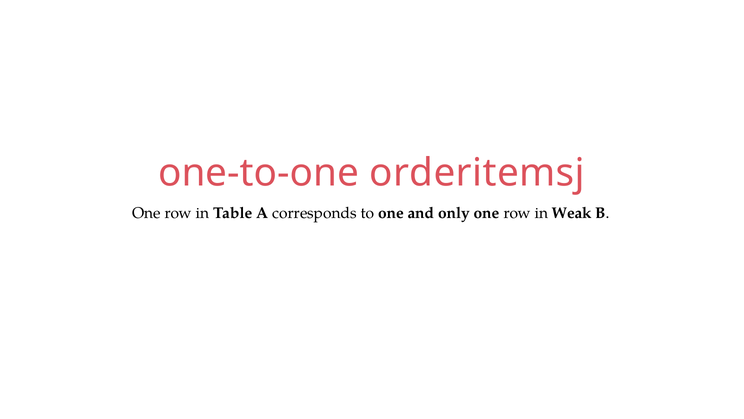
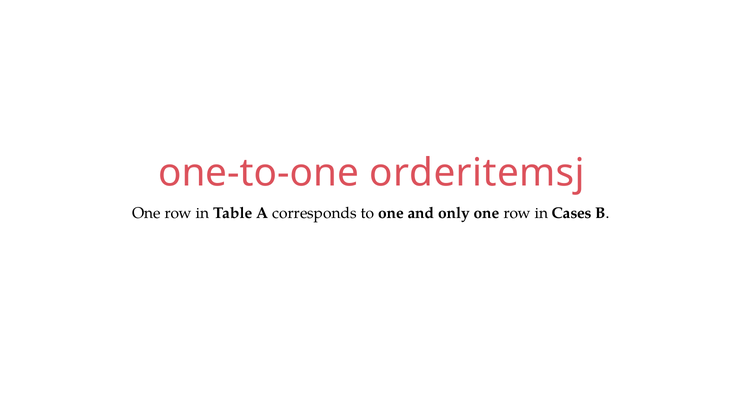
Weak: Weak -> Cases
